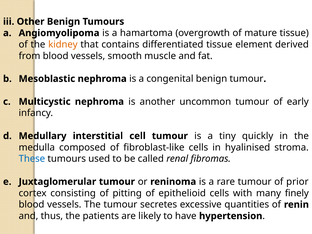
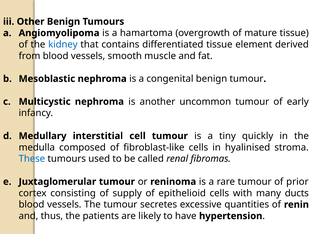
kidney colour: orange -> blue
pitting: pitting -> supply
finely: finely -> ducts
